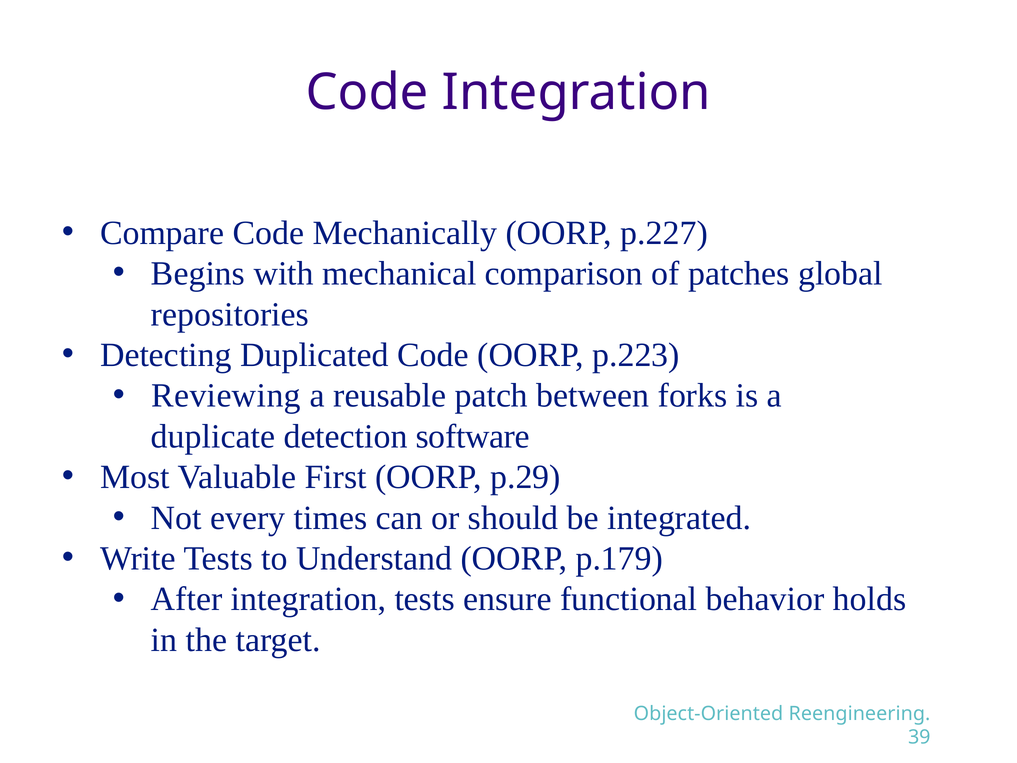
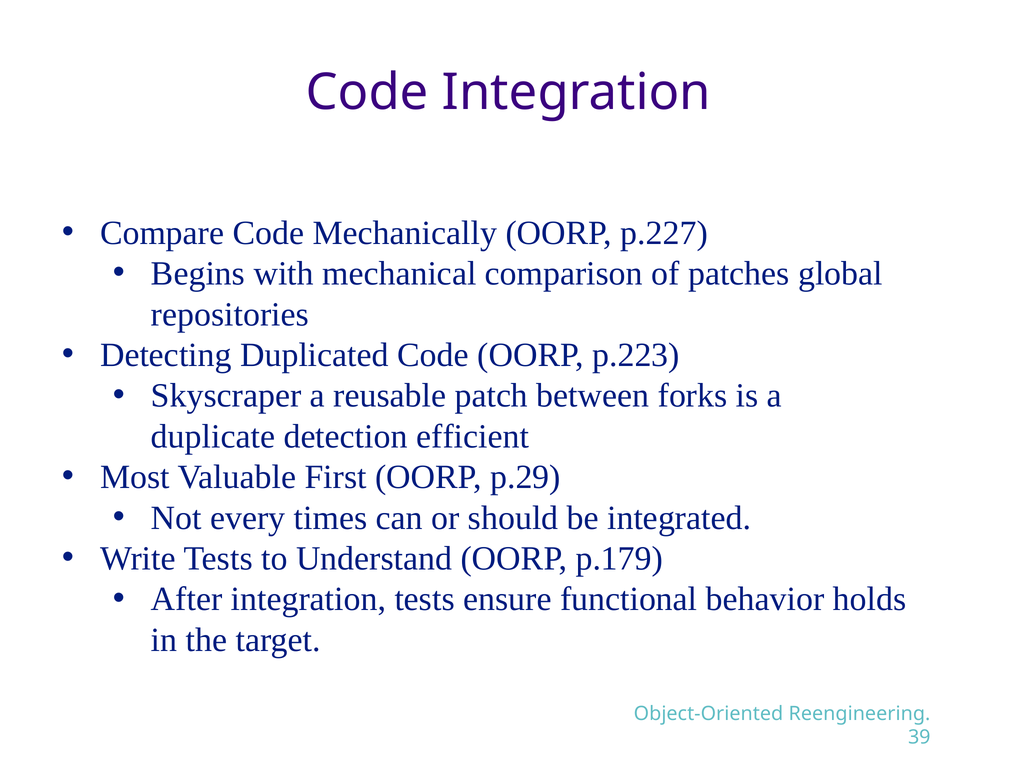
Reviewing: Reviewing -> Skyscraper
software: software -> efficient
